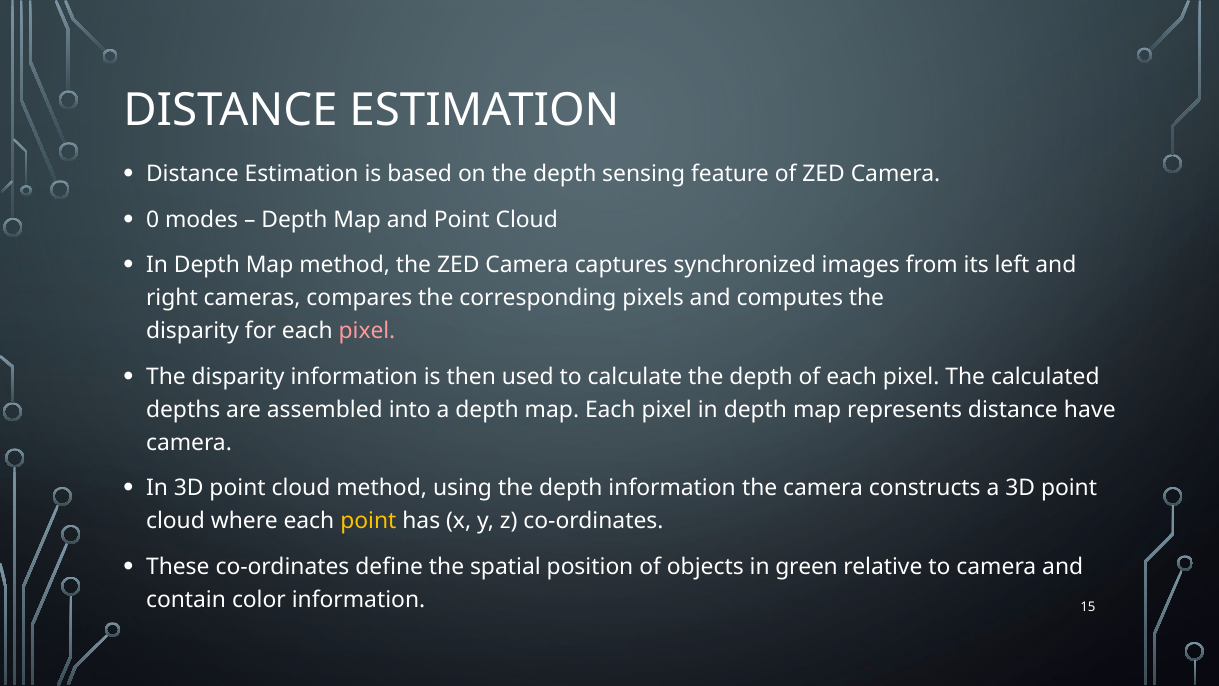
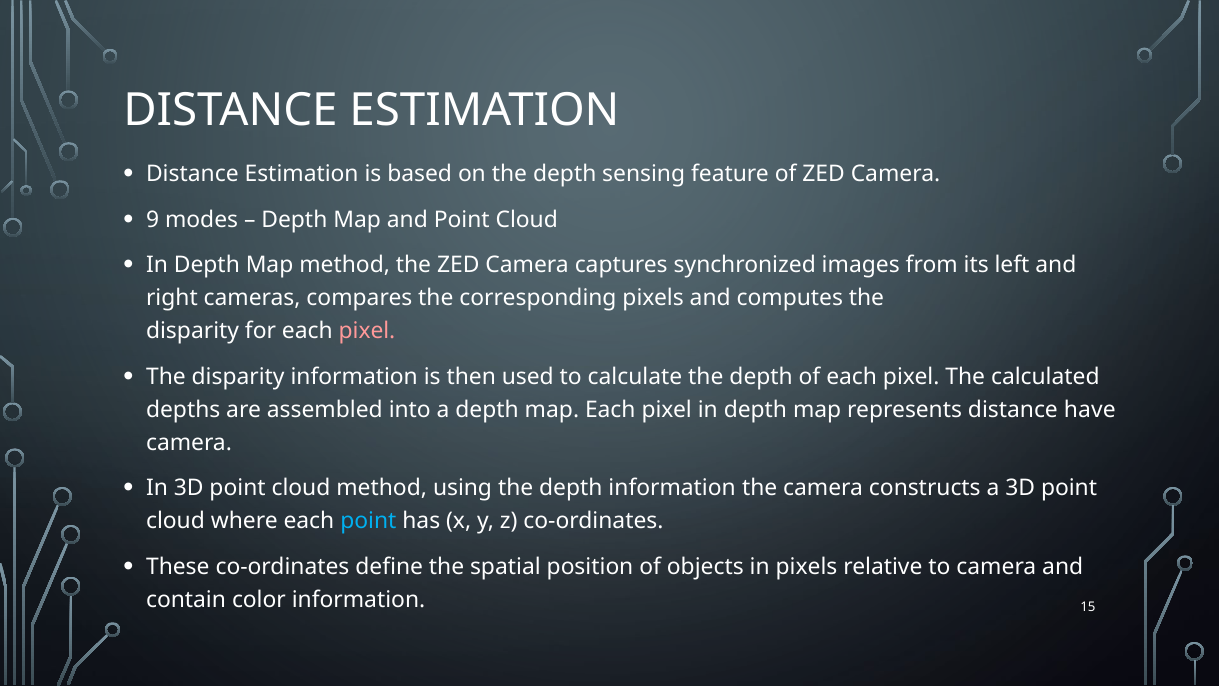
0: 0 -> 9
point at (368, 521) colour: yellow -> light blue
in green: green -> pixels
